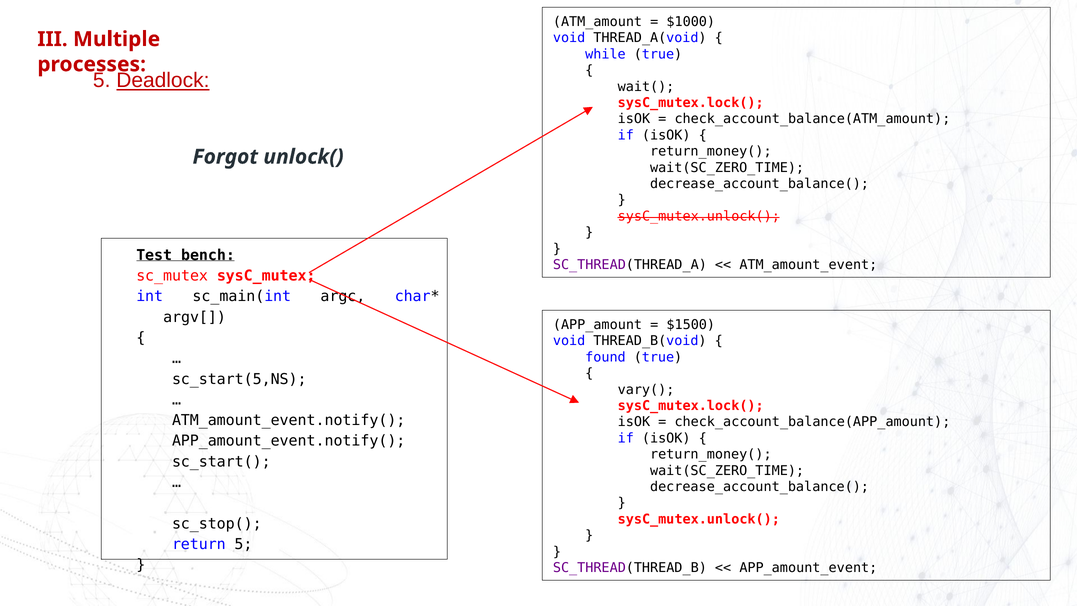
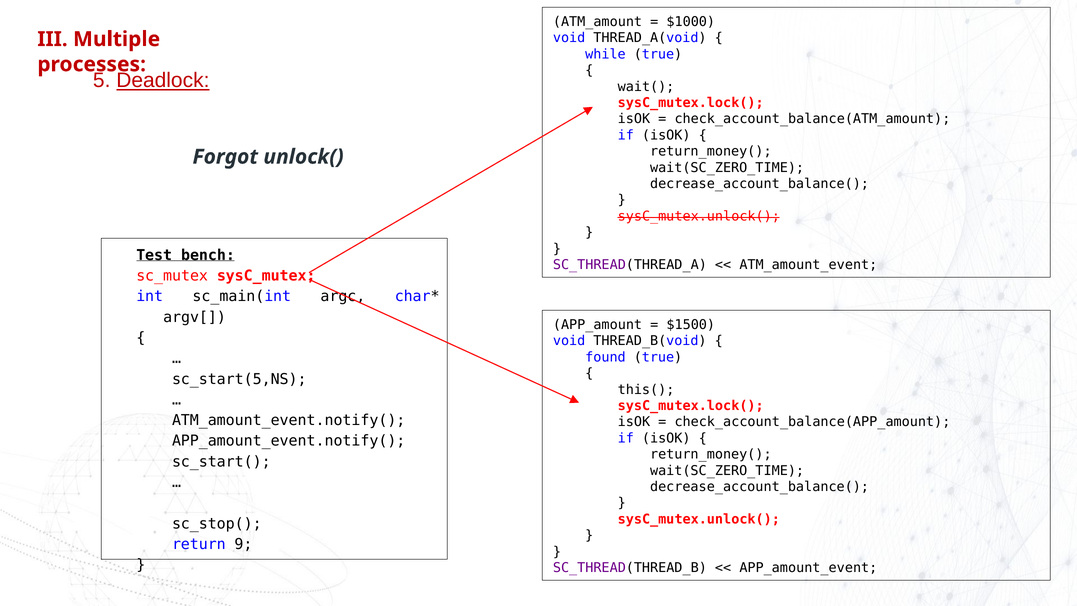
vary(: vary( -> this(
return 5: 5 -> 9
